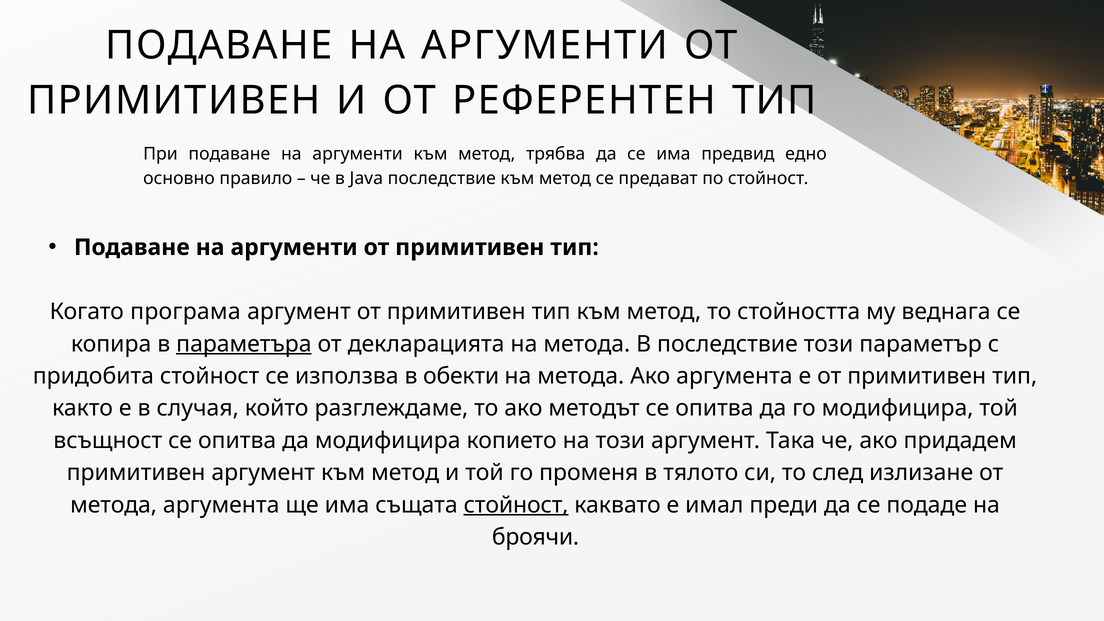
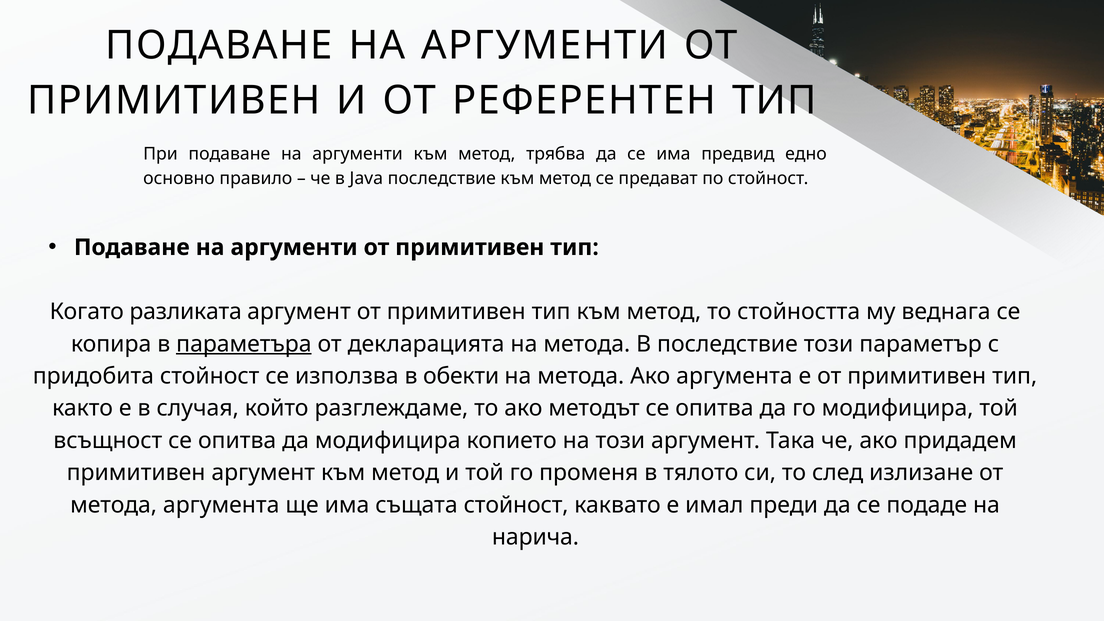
програма: програма -> разликата
стойност at (516, 505) underline: present -> none
броячи: броячи -> нарича
